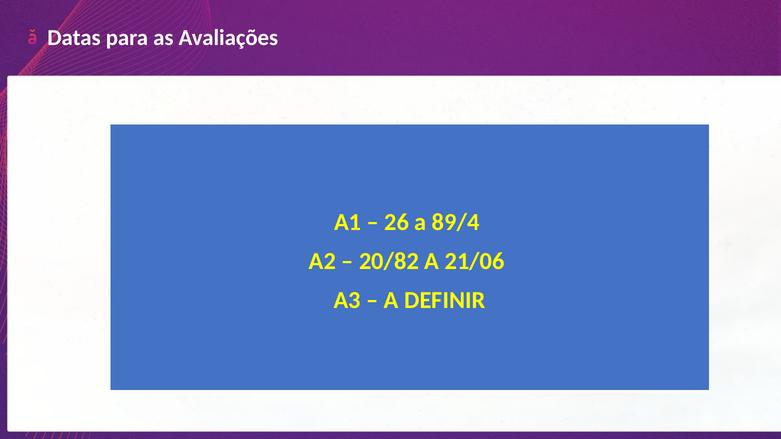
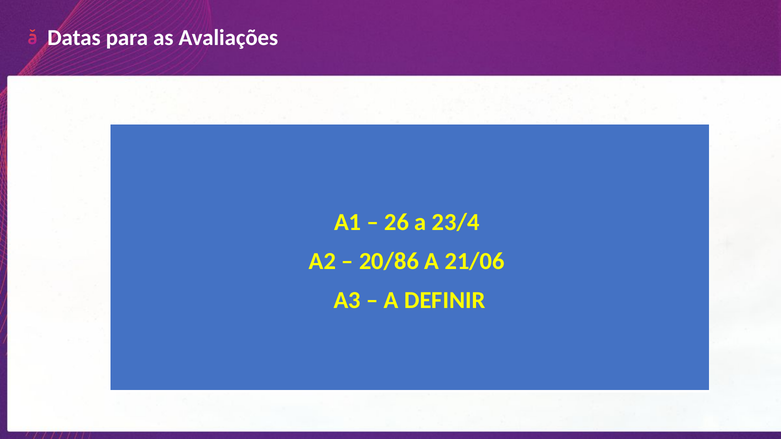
89/4: 89/4 -> 23/4
20/82: 20/82 -> 20/86
